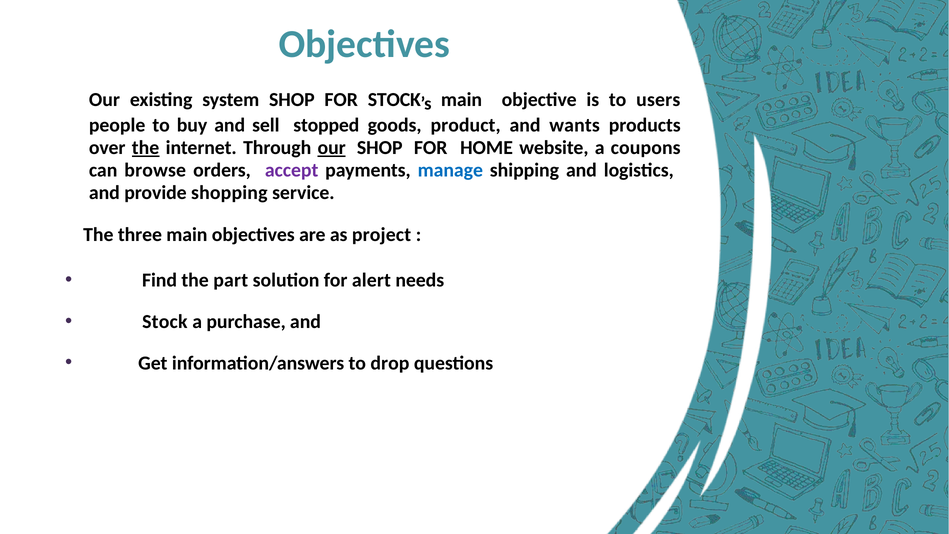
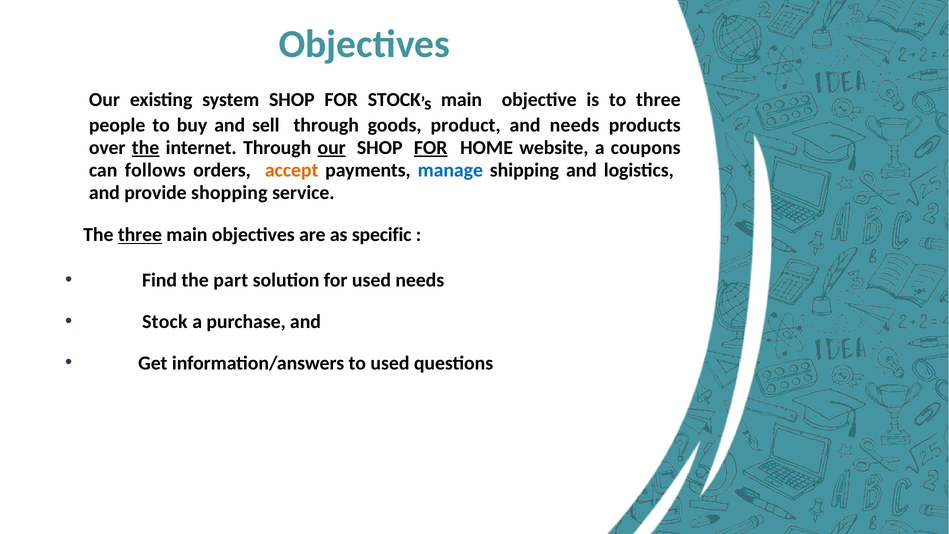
to users: users -> three
sell stopped: stopped -> through
and wants: wants -> needs
FOR at (431, 148) underline: none -> present
browse: browse -> follows
accept colour: purple -> orange
three at (140, 235) underline: none -> present
project: project -> specific
for alert: alert -> used
to drop: drop -> used
